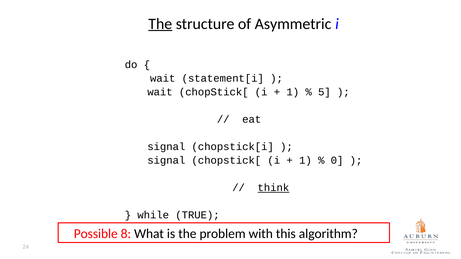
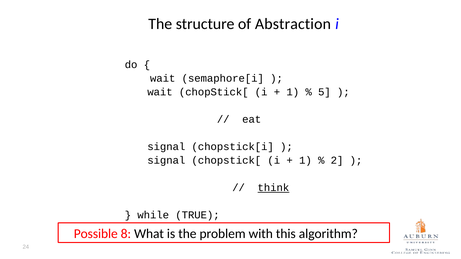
The at (160, 24) underline: present -> none
Asymmetric: Asymmetric -> Abstraction
statement[i: statement[i -> semaphore[i
0: 0 -> 2
